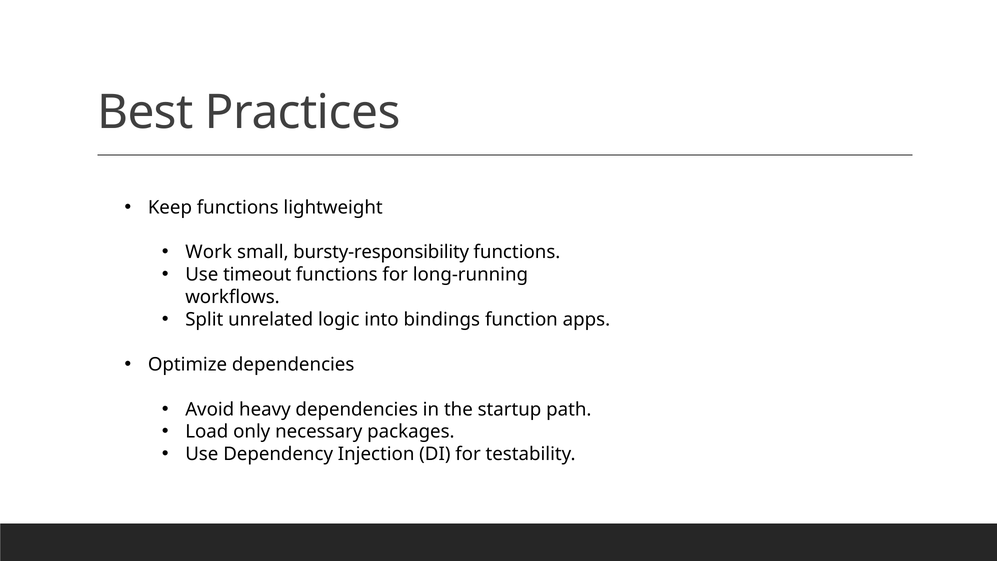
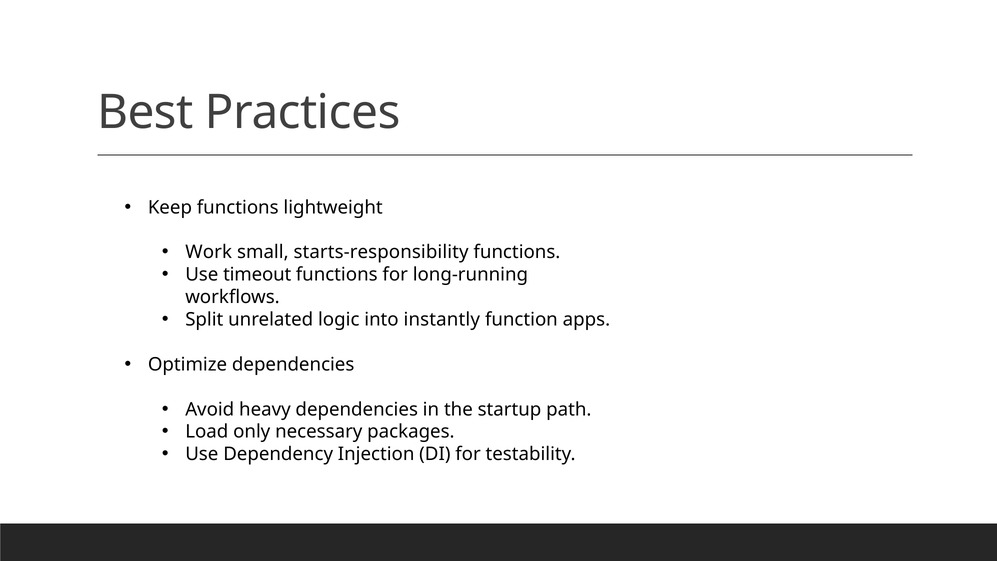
bursty-responsibility: bursty-responsibility -> starts-responsibility
bindings: bindings -> instantly
